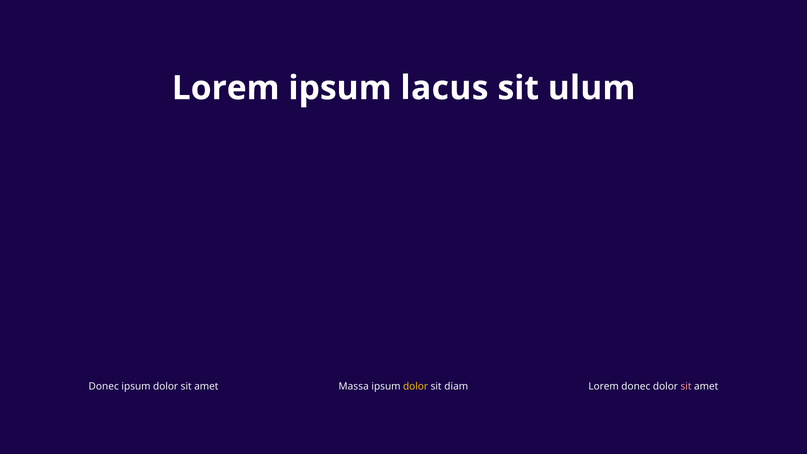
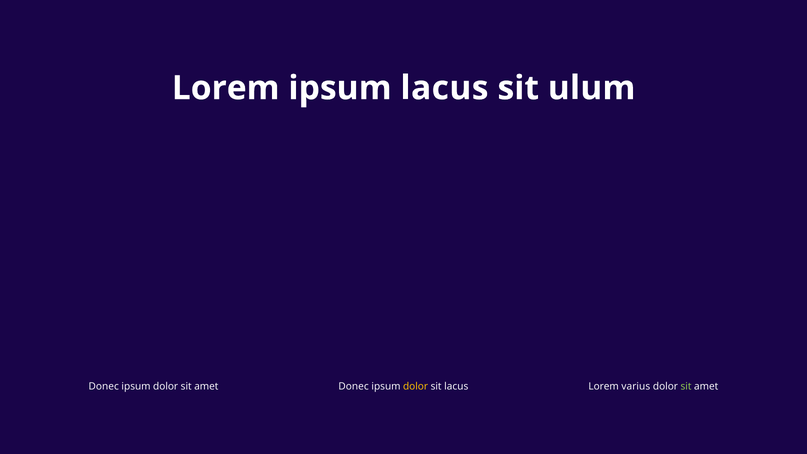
amet Massa: Massa -> Donec
sit diam: diam -> lacus
Lorem donec: donec -> varius
sit at (686, 387) colour: pink -> light green
